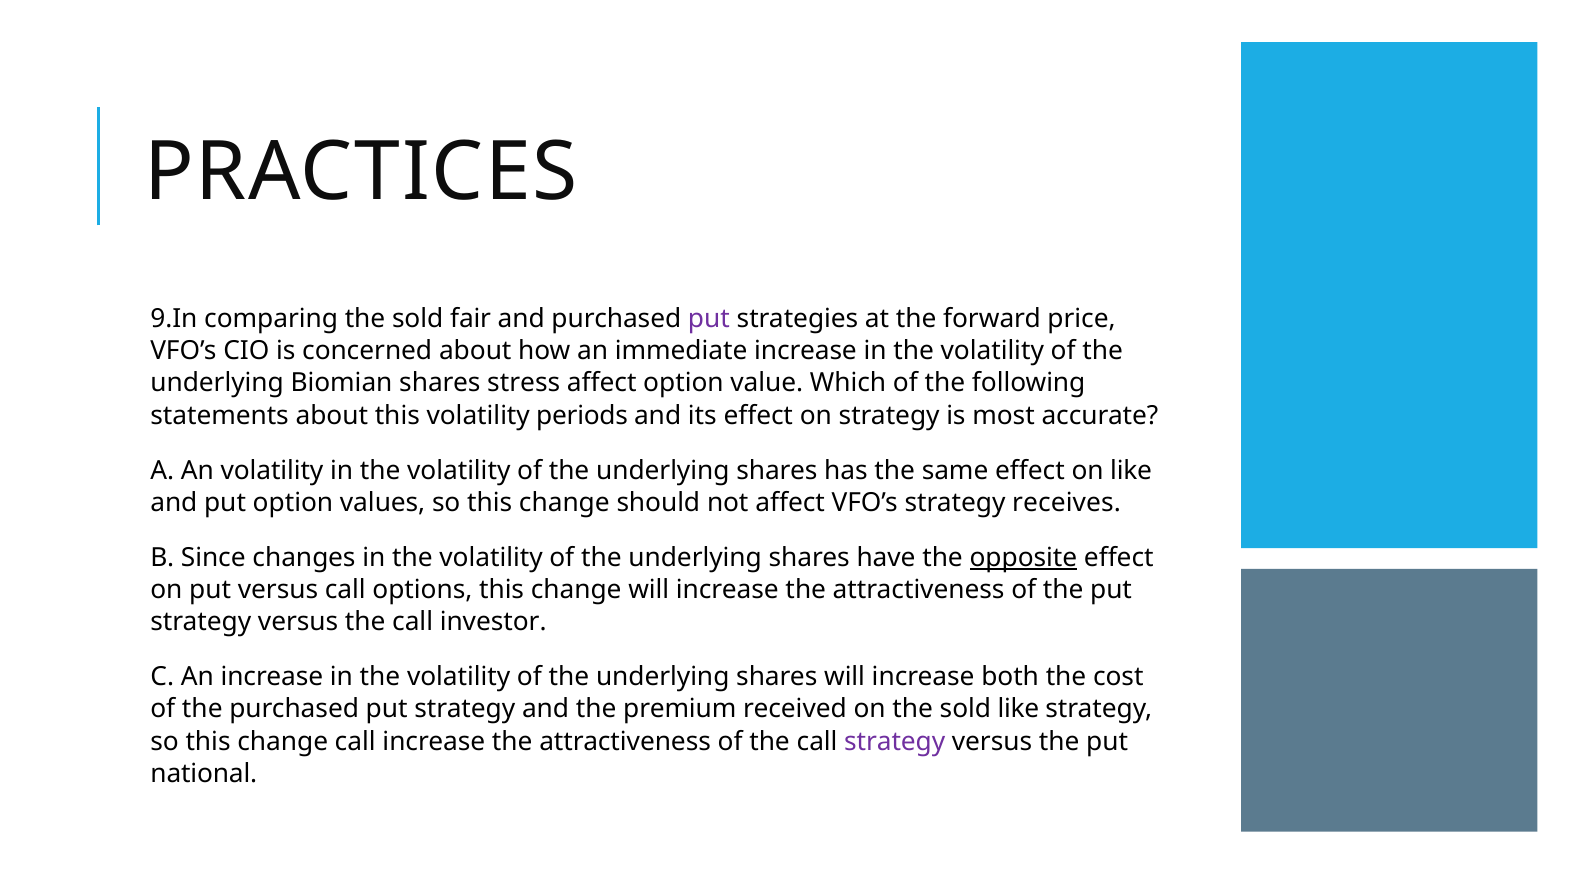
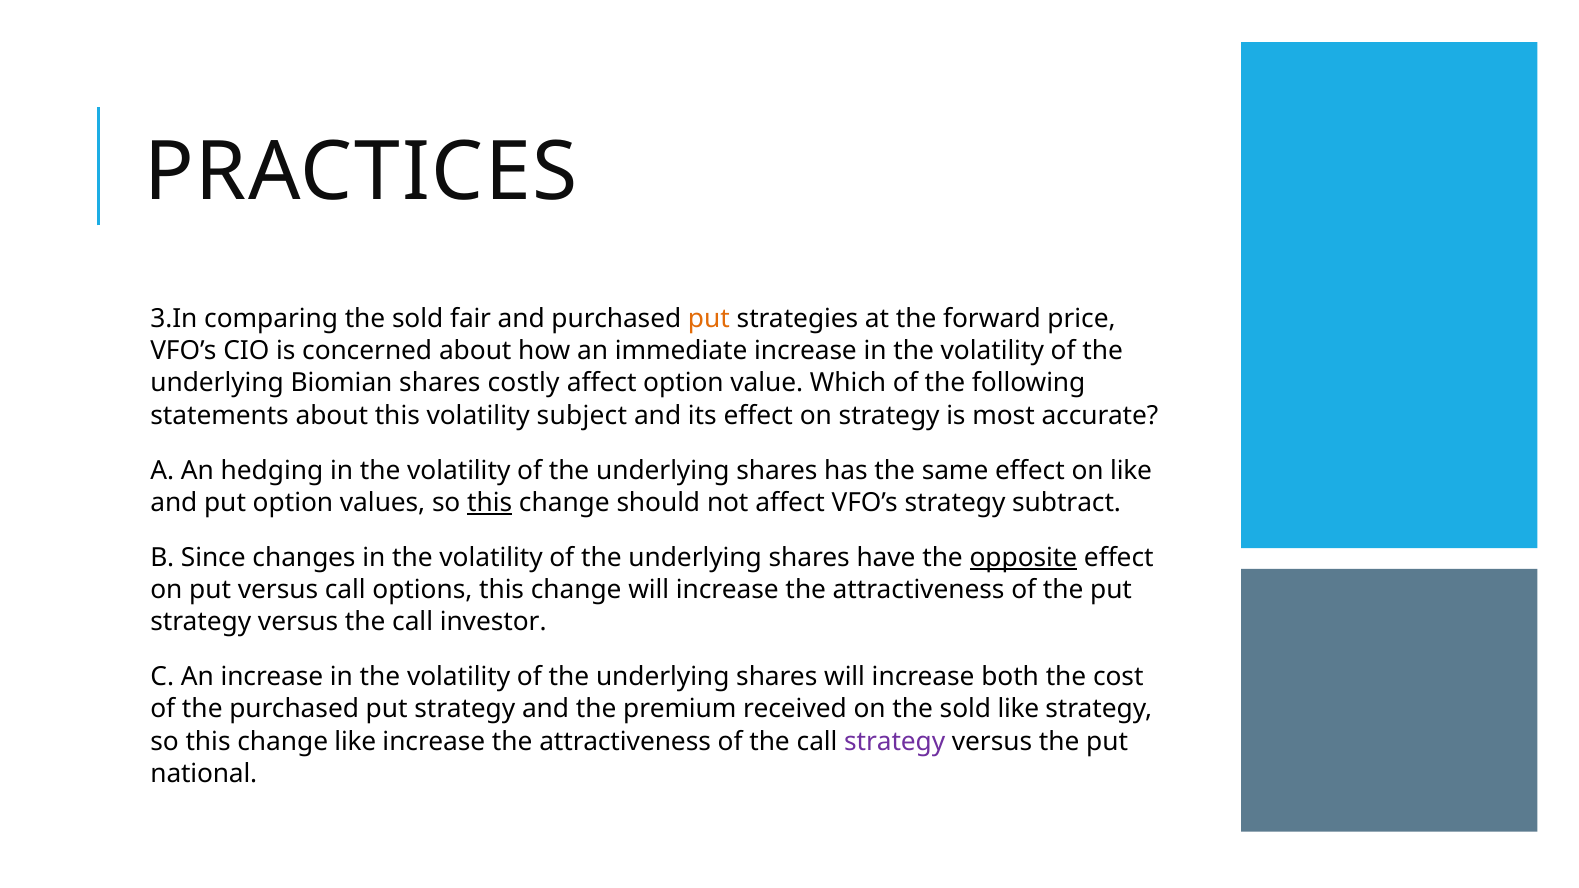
9.In: 9.In -> 3.In
put at (709, 319) colour: purple -> orange
stress: stress -> costly
periods: periods -> subject
An volatility: volatility -> hedging
this at (490, 503) underline: none -> present
receives: receives -> subtract
change call: call -> like
